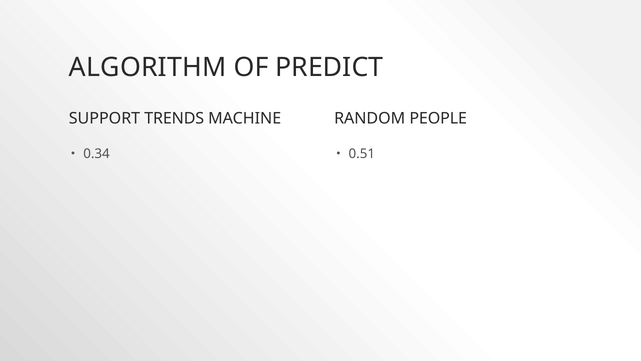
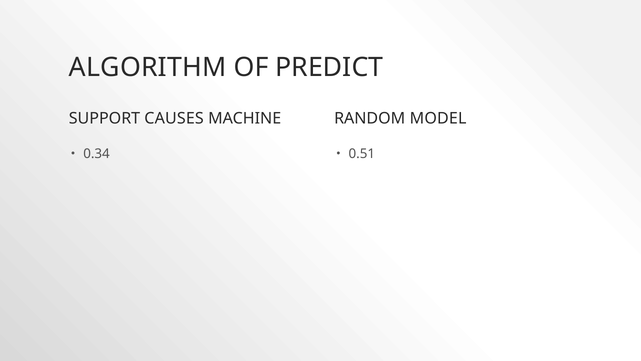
TRENDS: TRENDS -> CAUSES
PEOPLE: PEOPLE -> MODEL
